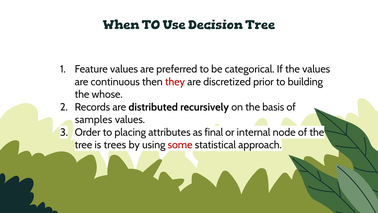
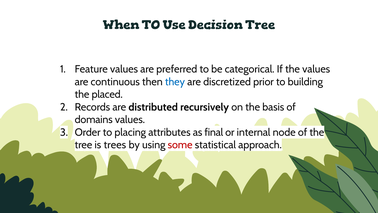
they colour: red -> blue
whose: whose -> placed
samples: samples -> domains
